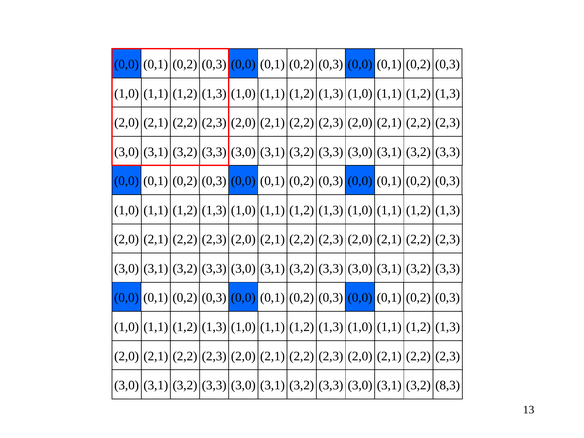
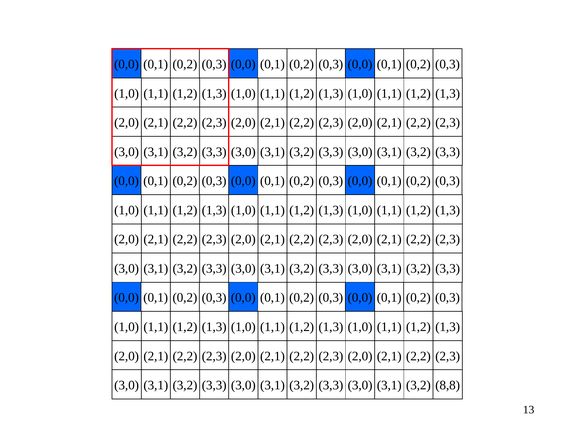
8,3: 8,3 -> 8,8
